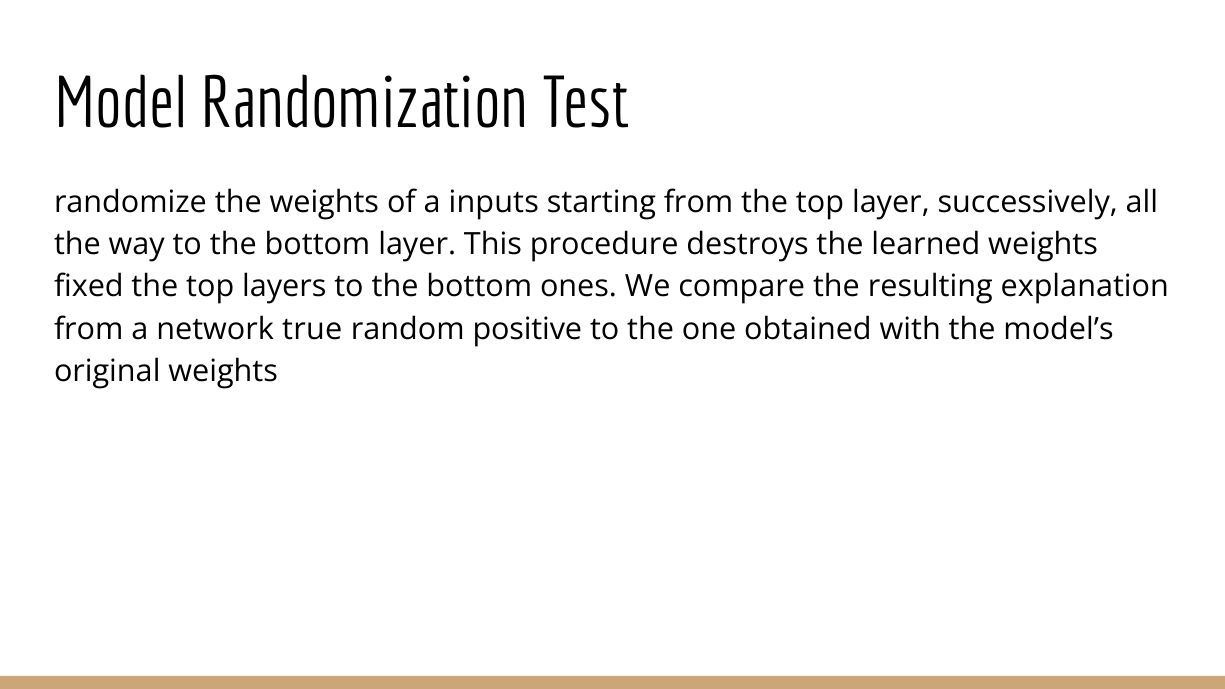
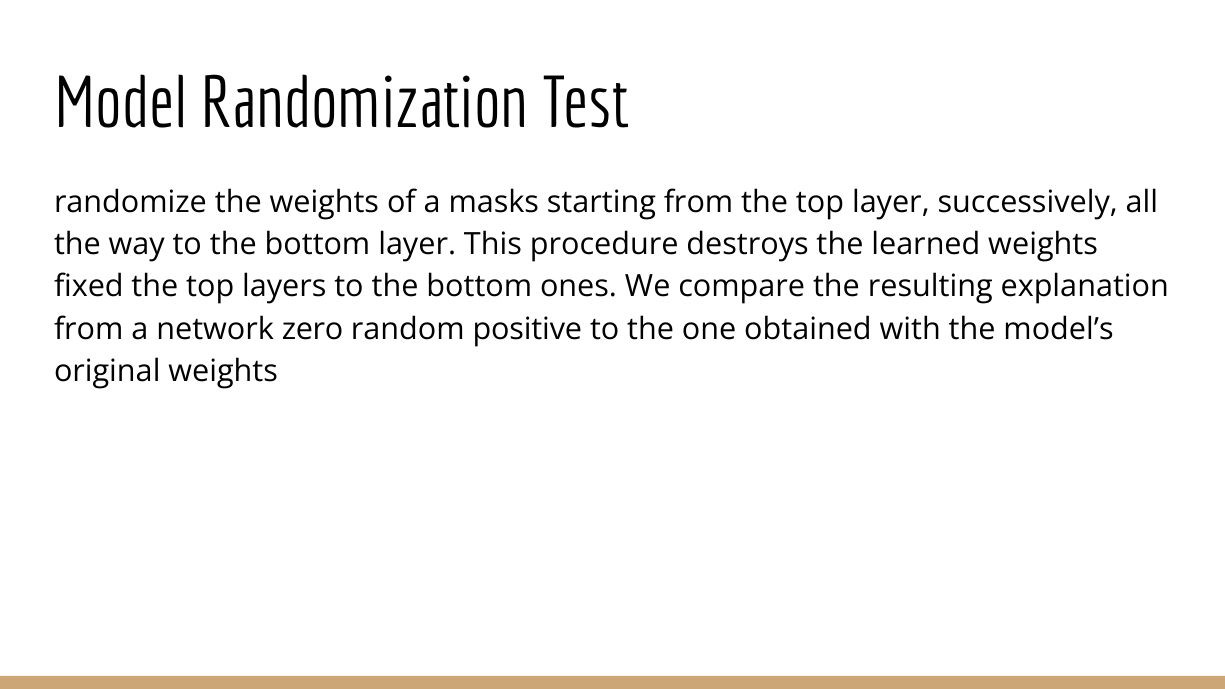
inputs: inputs -> masks
true: true -> zero
